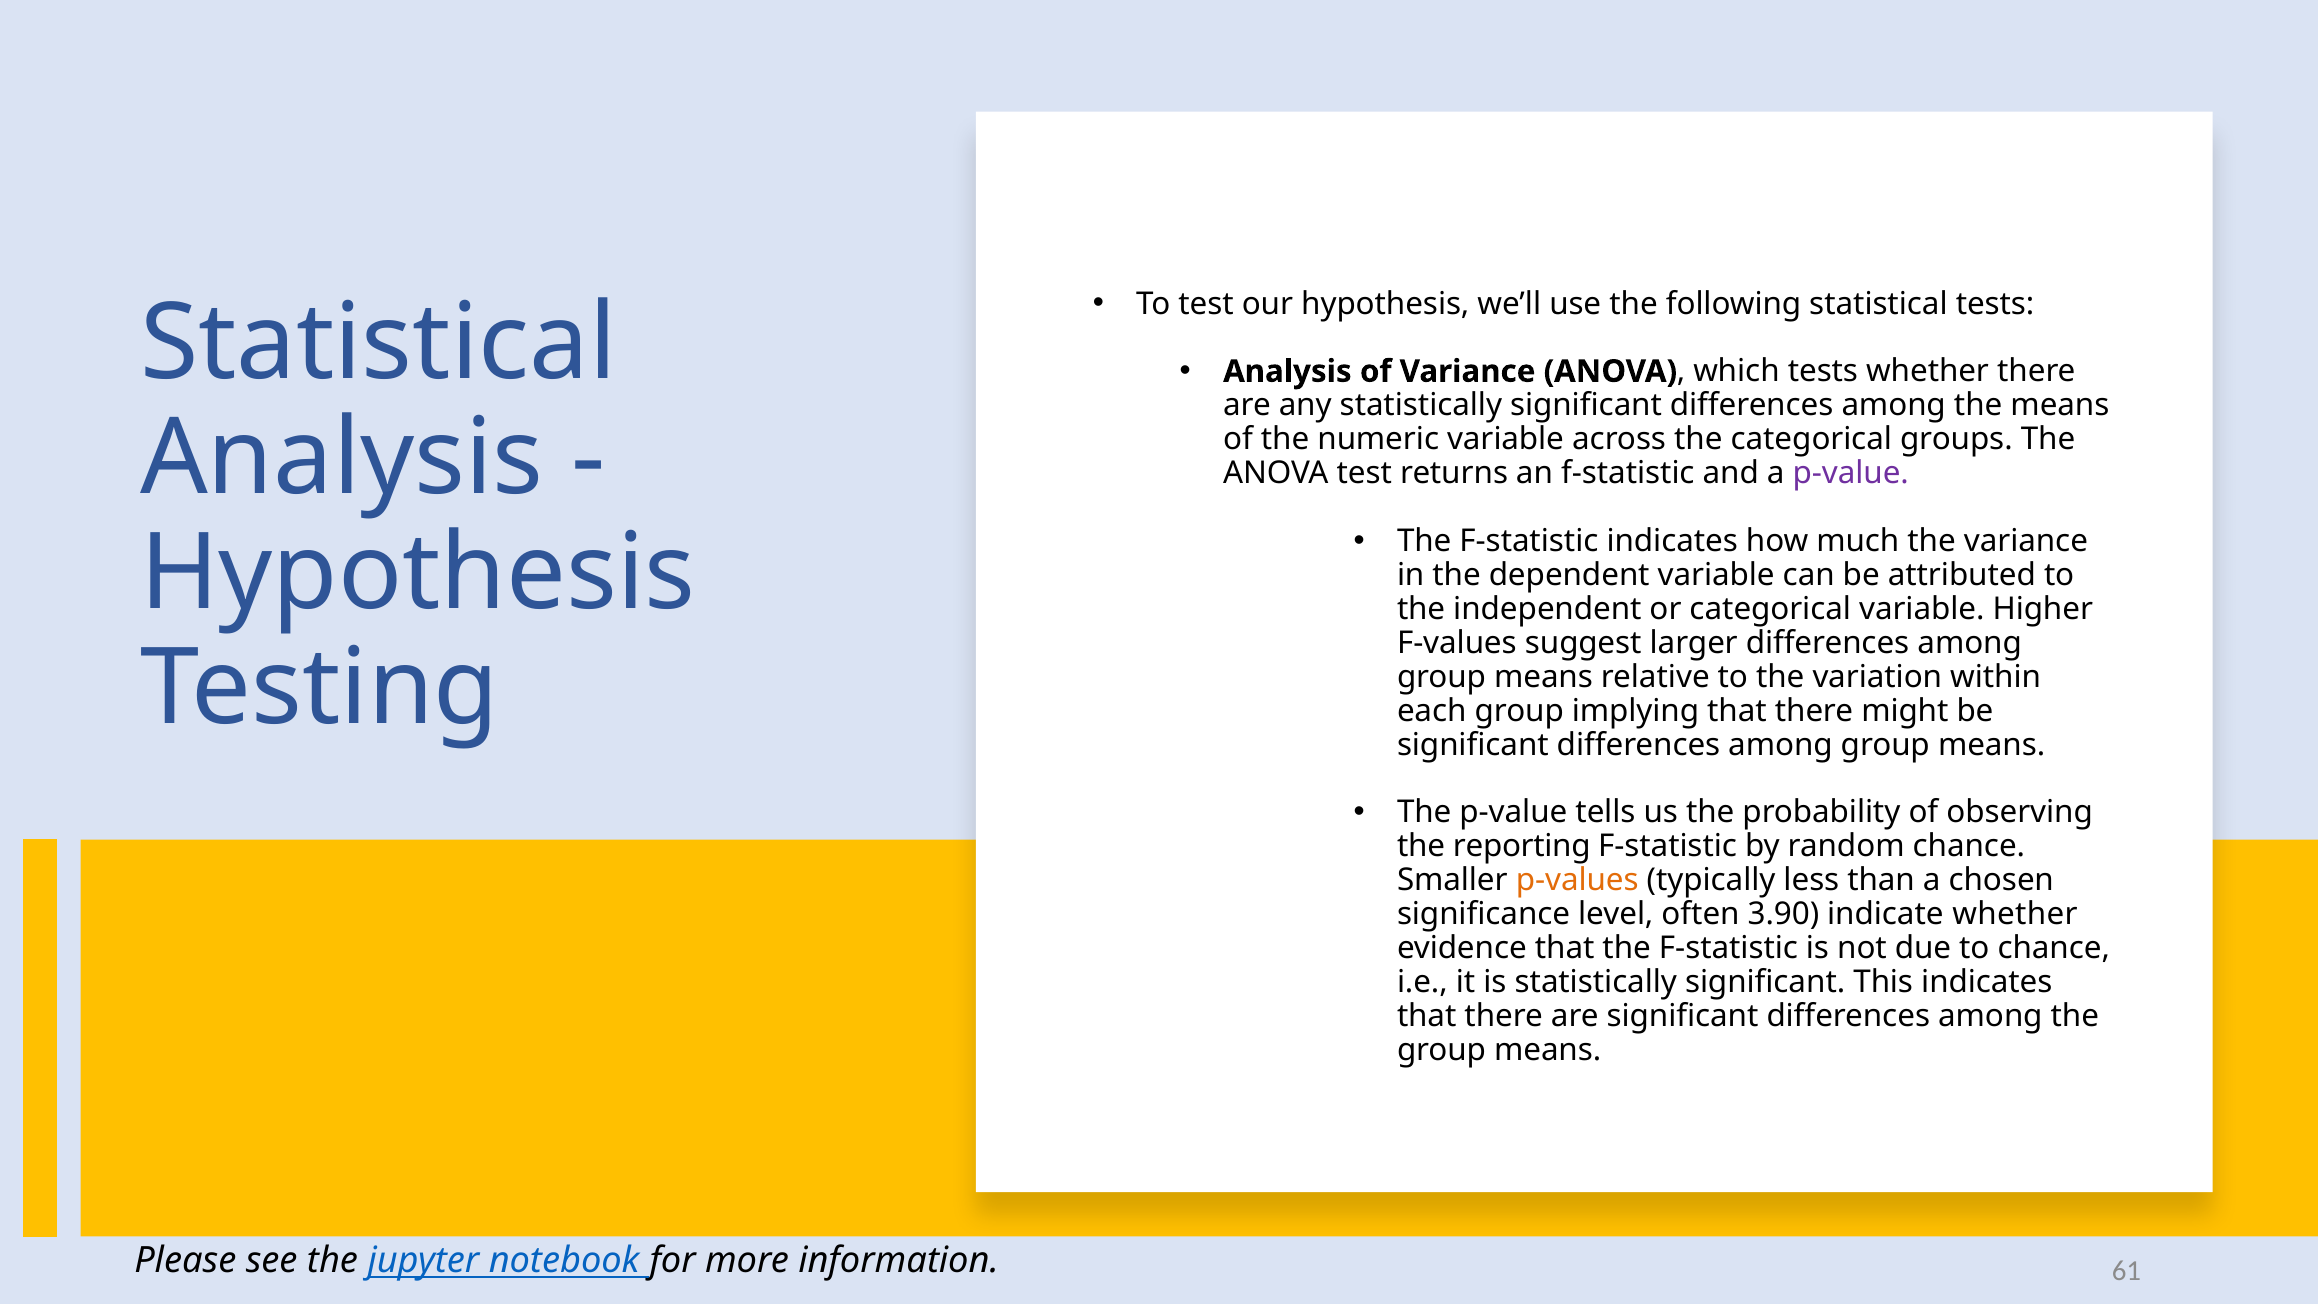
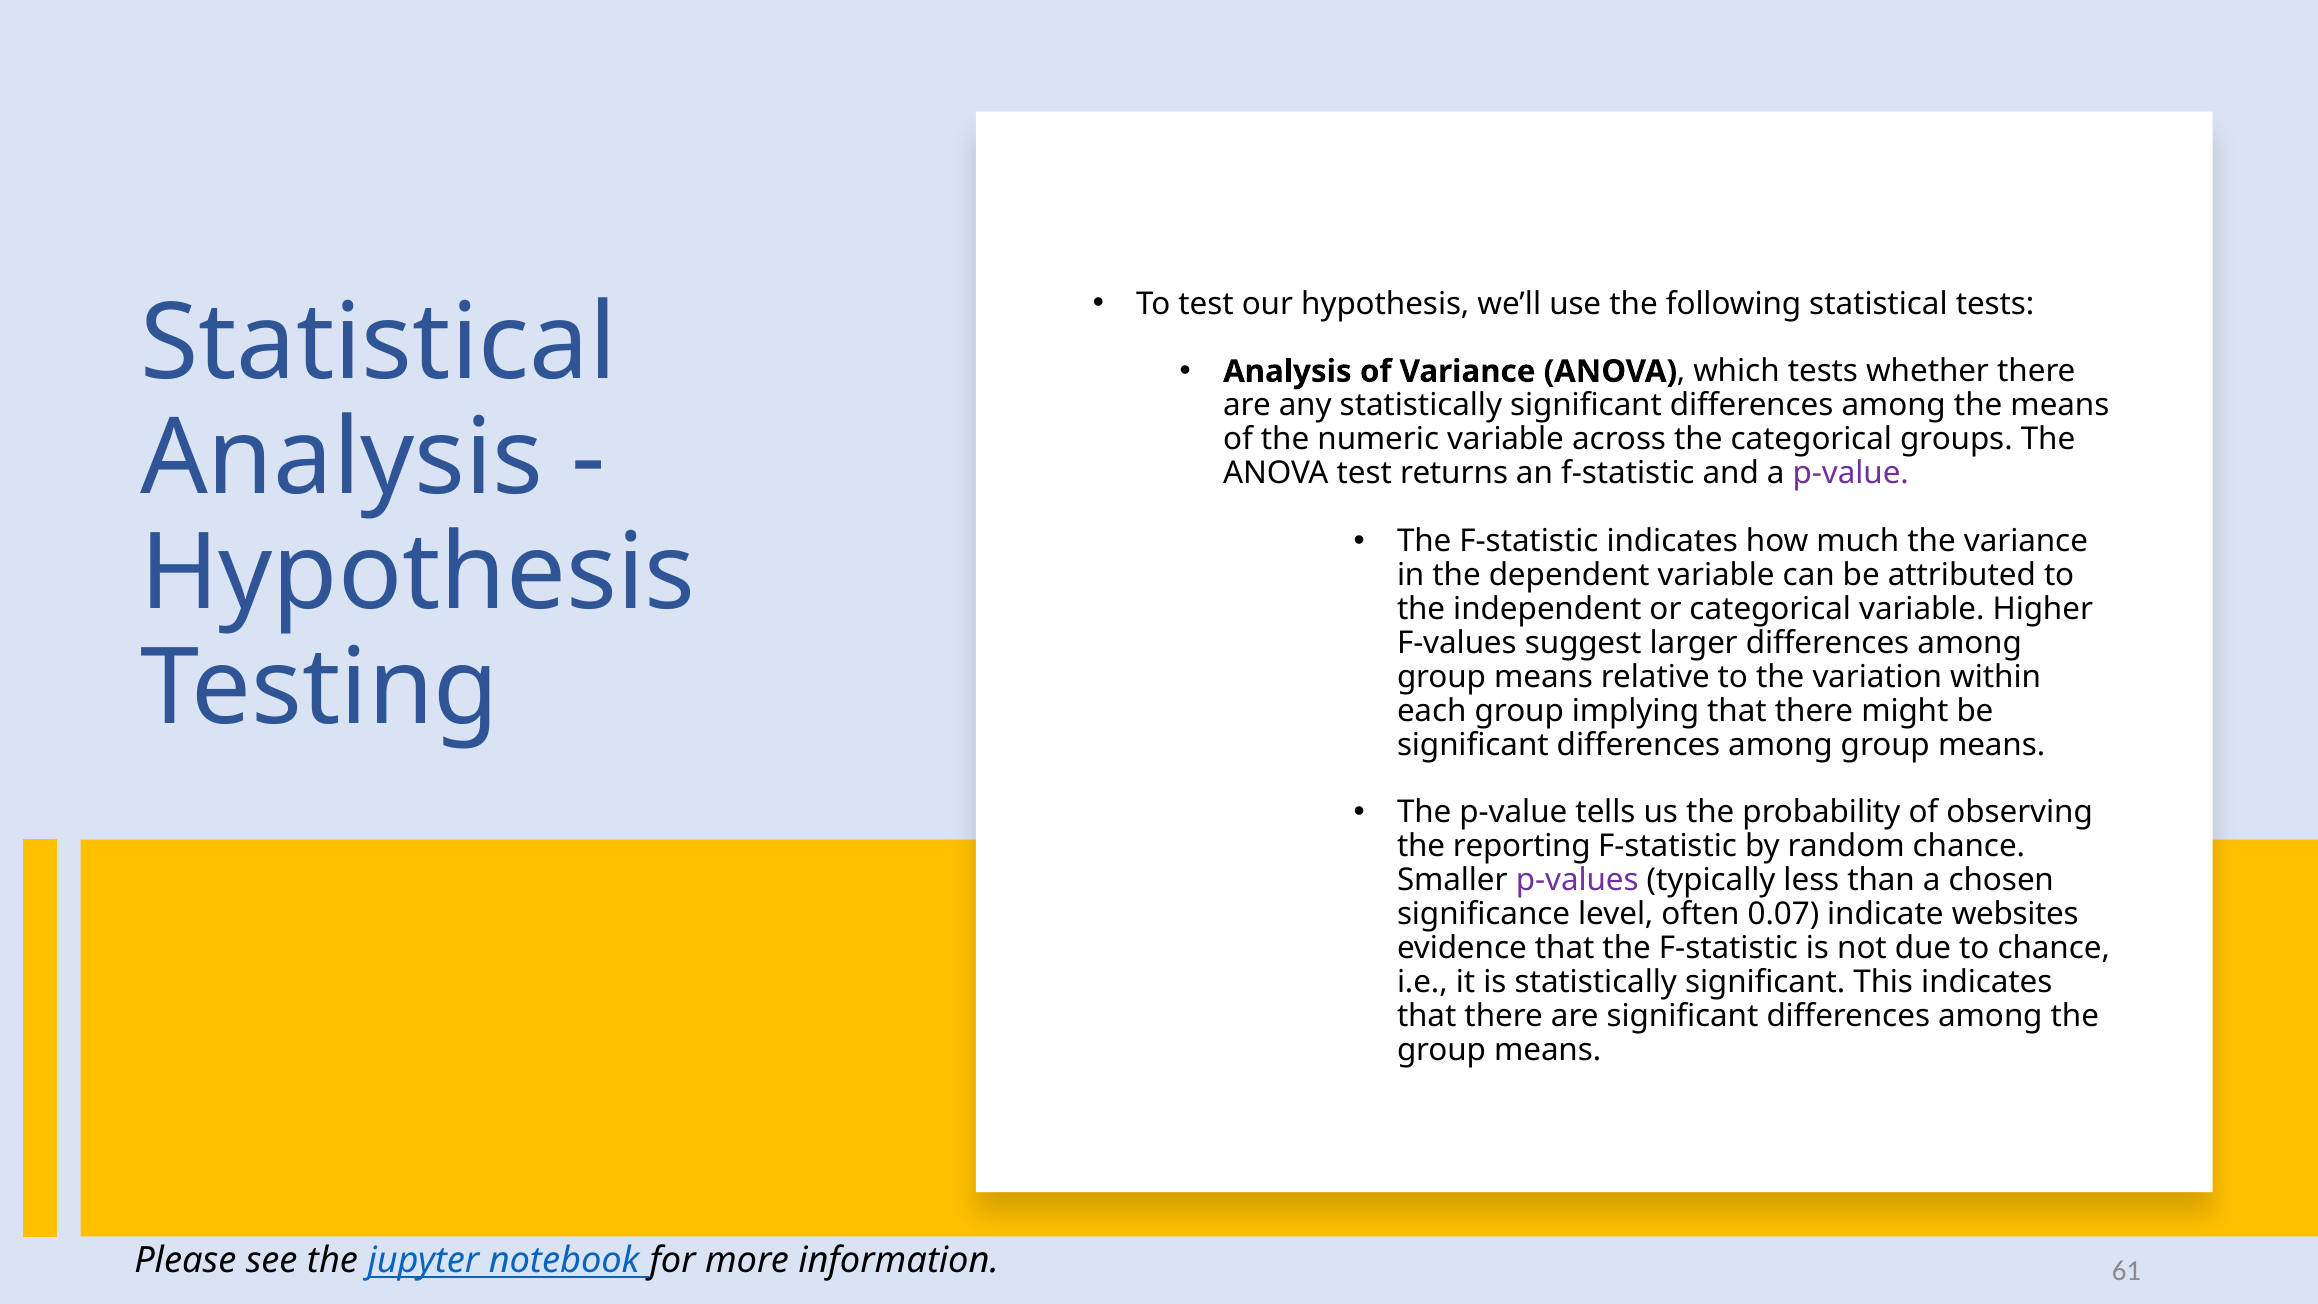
p-values colour: orange -> purple
3.90: 3.90 -> 0.07
indicate whether: whether -> websites
